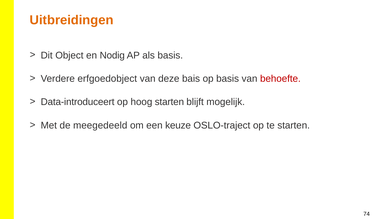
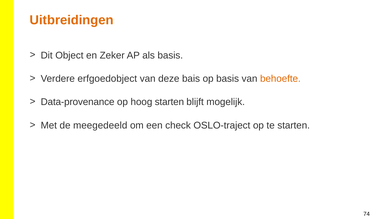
Nodig: Nodig -> Zeker
behoefte colour: red -> orange
Data-introduceert: Data-introduceert -> Data-provenance
keuze: keuze -> check
